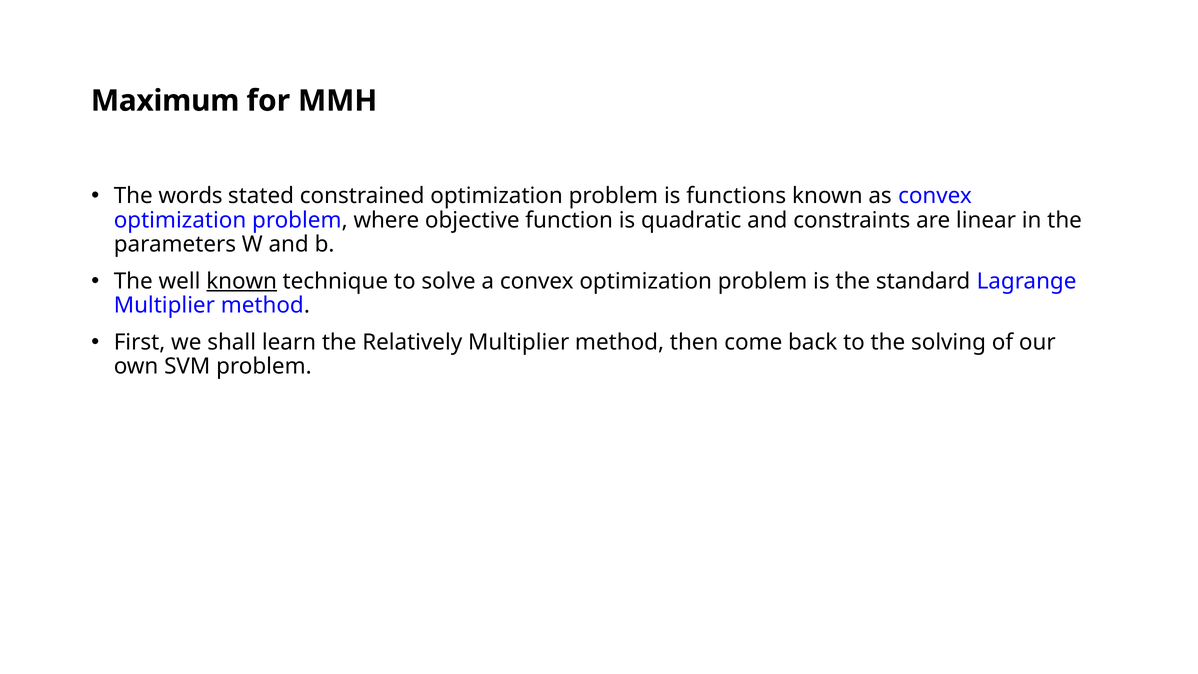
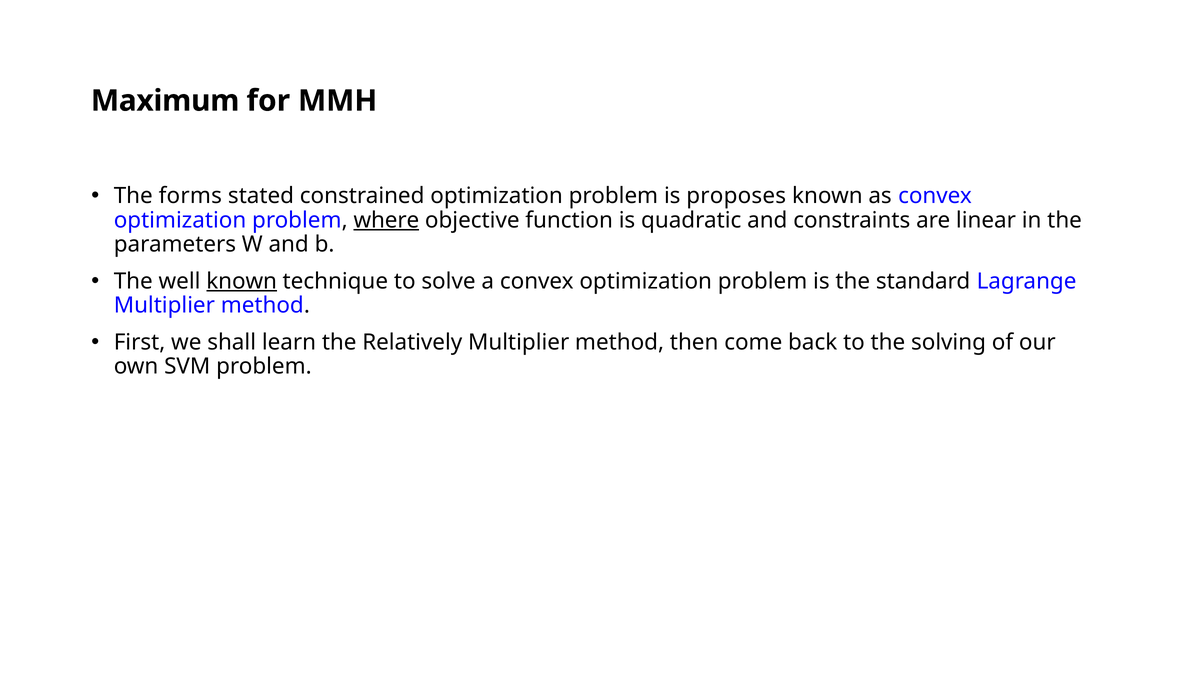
words: words -> forms
functions: functions -> proposes
where underline: none -> present
